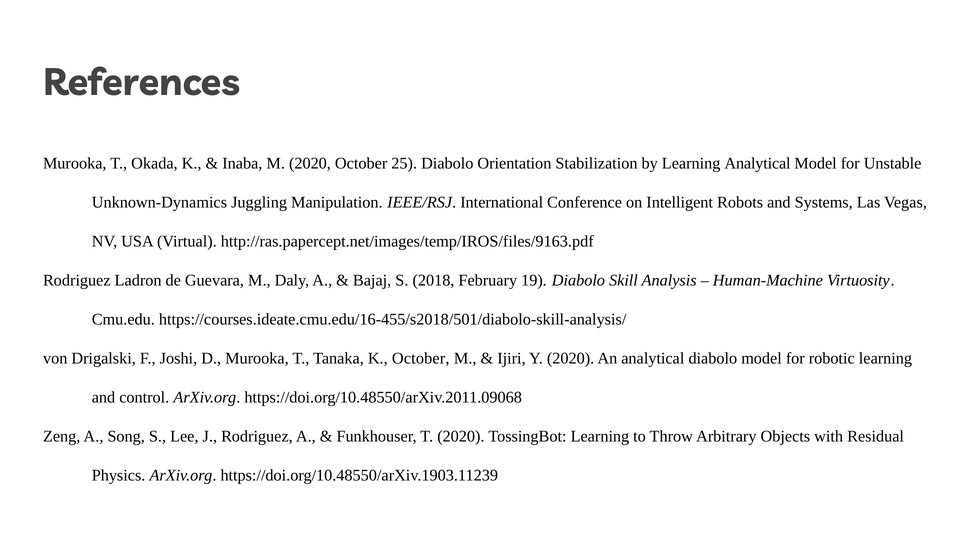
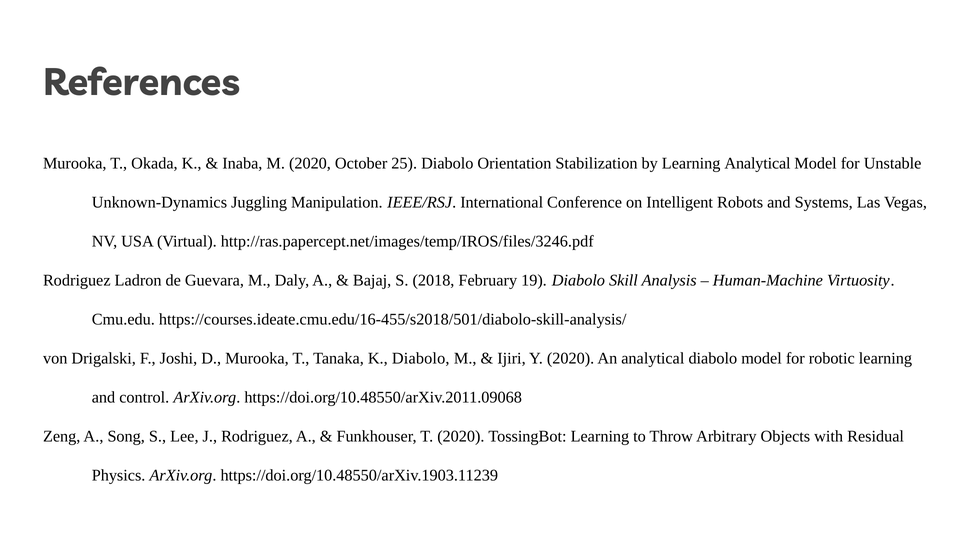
http://ras.papercept.net/images/temp/IROS/files/9163.pdf: http://ras.papercept.net/images/temp/IROS/files/9163.pdf -> http://ras.papercept.net/images/temp/IROS/files/3246.pdf
K October: October -> Diabolo
